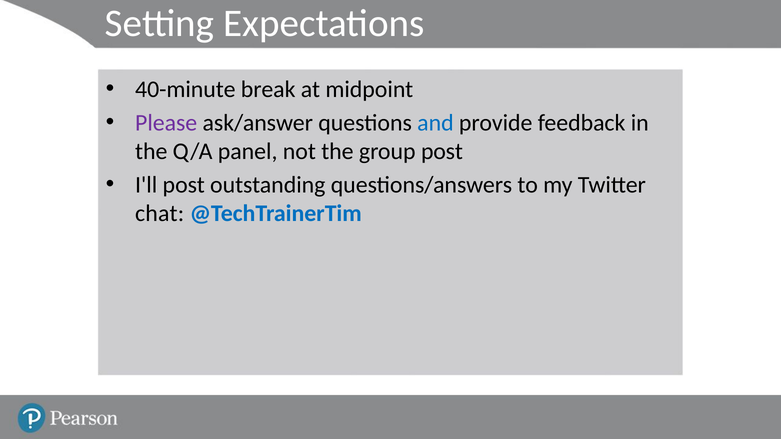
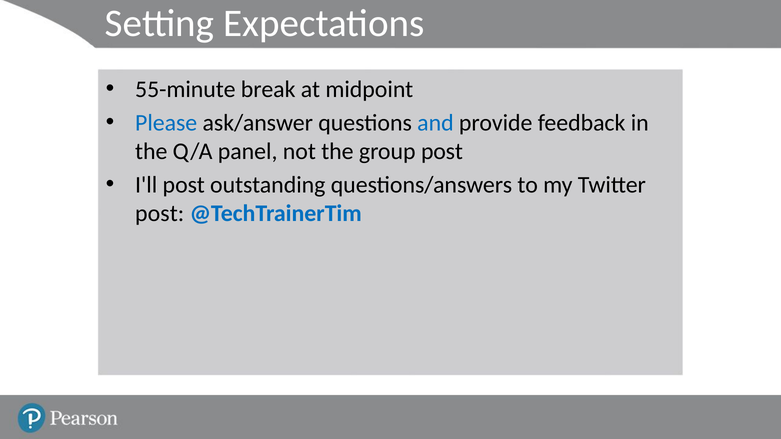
40-minute: 40-minute -> 55-minute
Please colour: purple -> blue
chat at (160, 214): chat -> post
